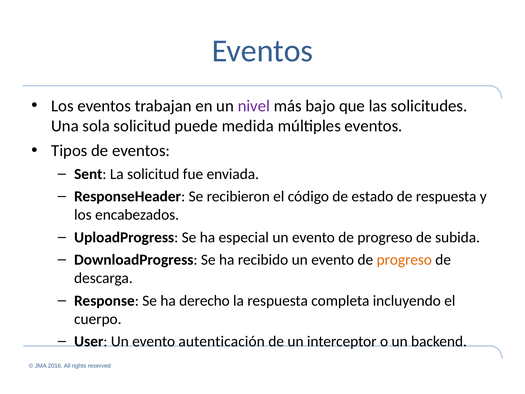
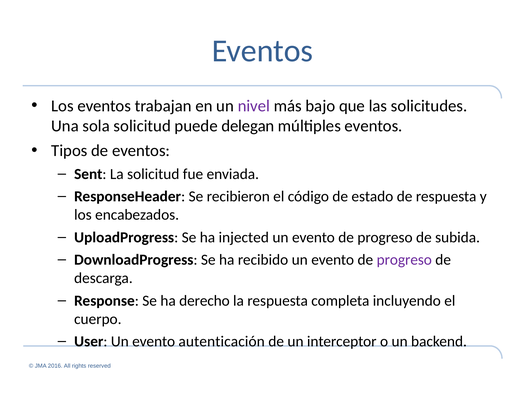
medida: medida -> delegan
especial: especial -> injected
progreso at (404, 260) colour: orange -> purple
